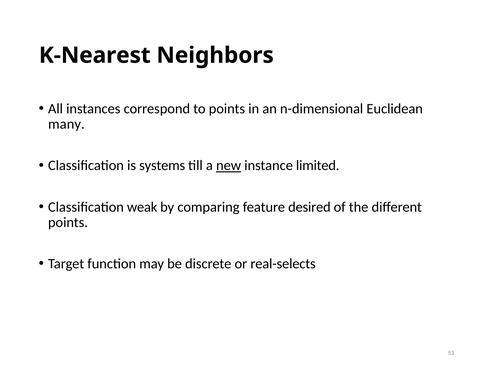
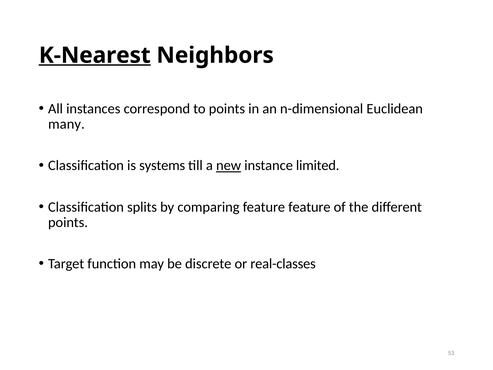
K-Nearest underline: none -> present
weak: weak -> splits
feature desired: desired -> feature
real-selects: real-selects -> real-classes
